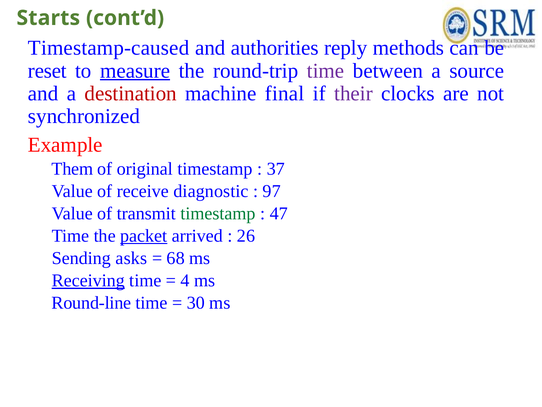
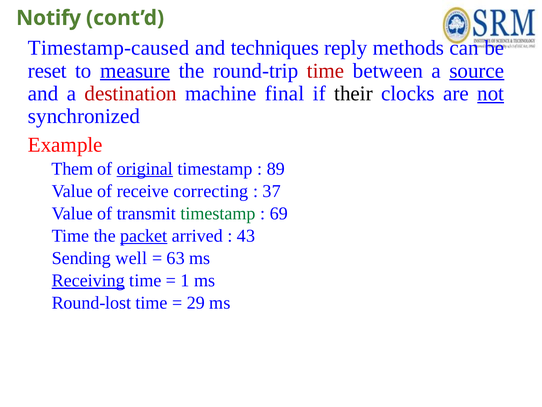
Starts: Starts -> Notify
authorities: authorities -> techniques
time at (326, 71) colour: purple -> red
source underline: none -> present
their colour: purple -> black
not underline: none -> present
original underline: none -> present
37: 37 -> 89
diagnostic: diagnostic -> correcting
97: 97 -> 37
47: 47 -> 69
26: 26 -> 43
asks: asks -> well
68: 68 -> 63
4: 4 -> 1
Round-line: Round-line -> Round-lost
30: 30 -> 29
